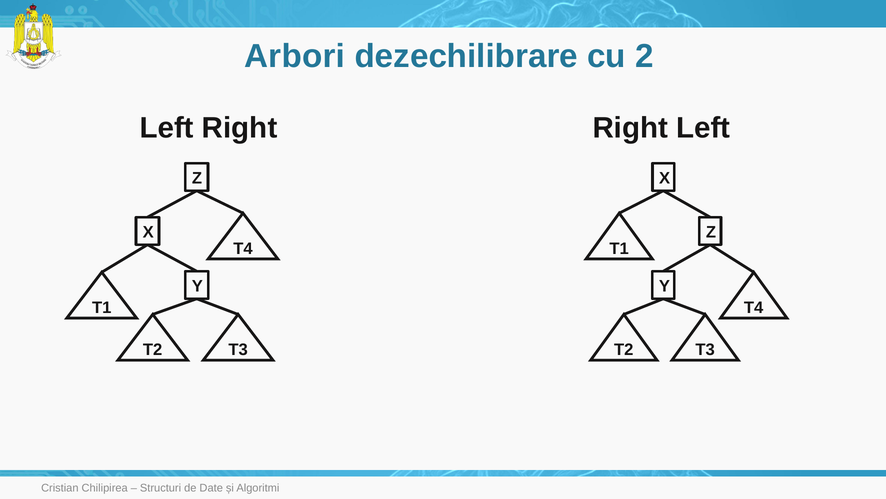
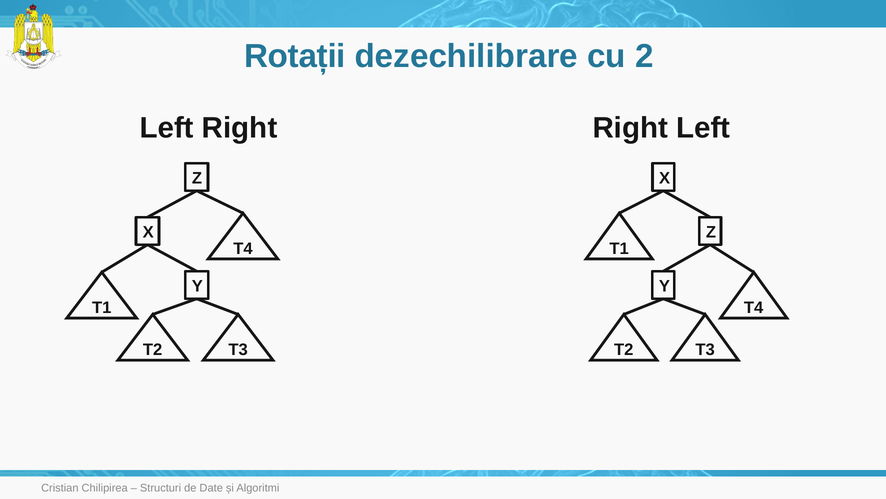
Arbori: Arbori -> Rotații
